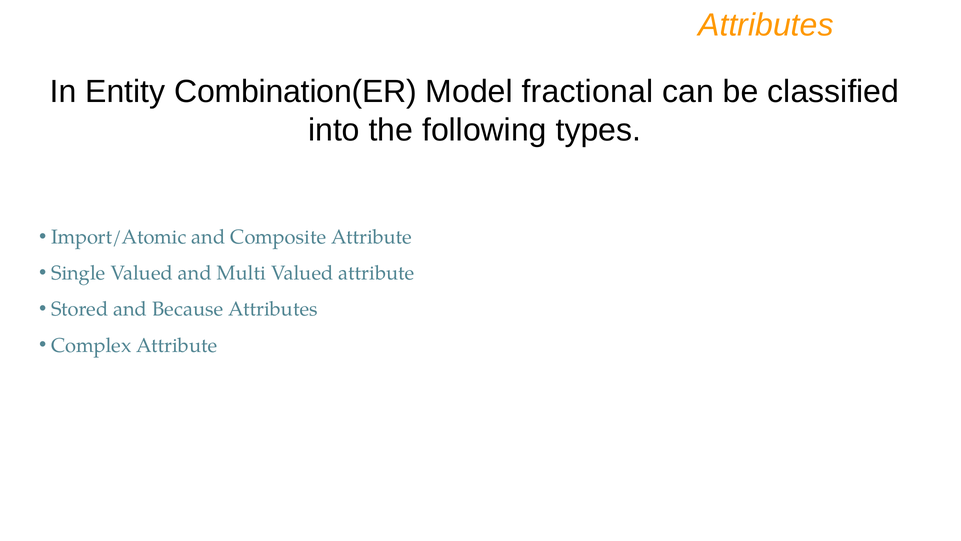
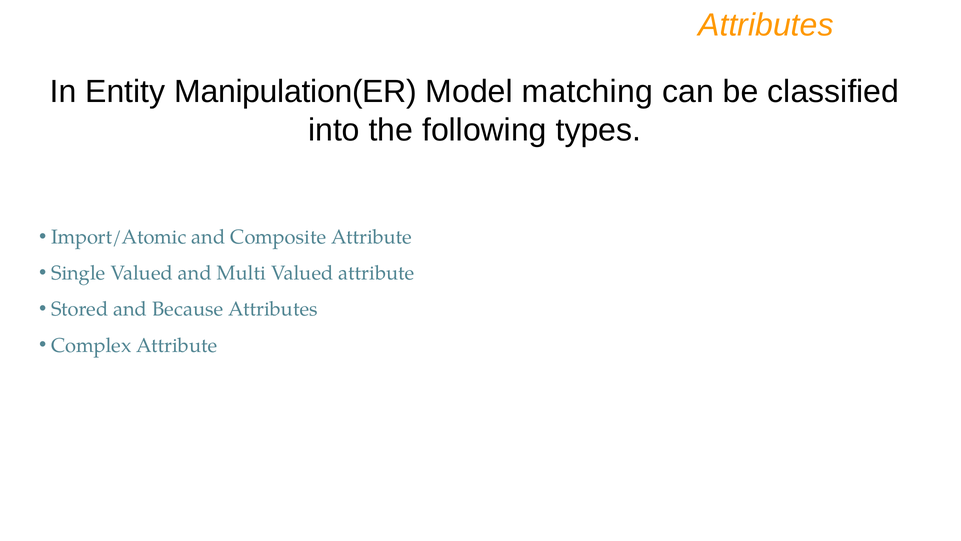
Combination(ER: Combination(ER -> Manipulation(ER
fractional: fractional -> matching
